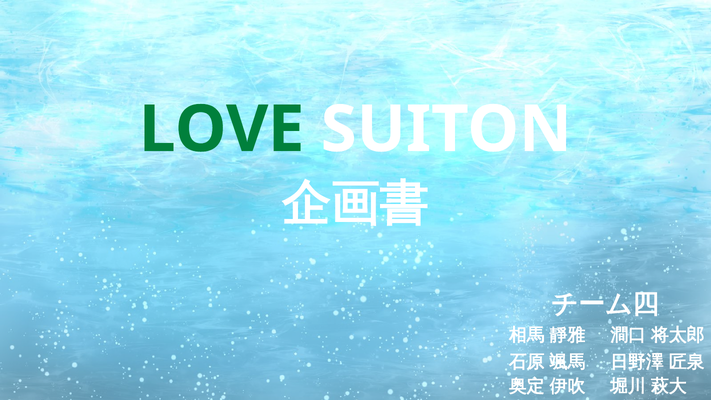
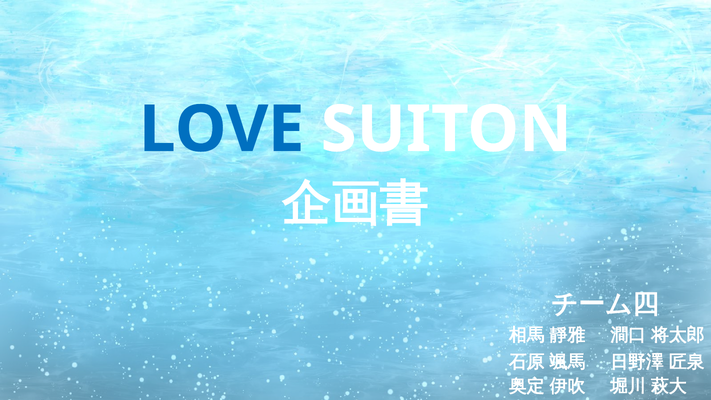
LOVE colour: green -> blue
